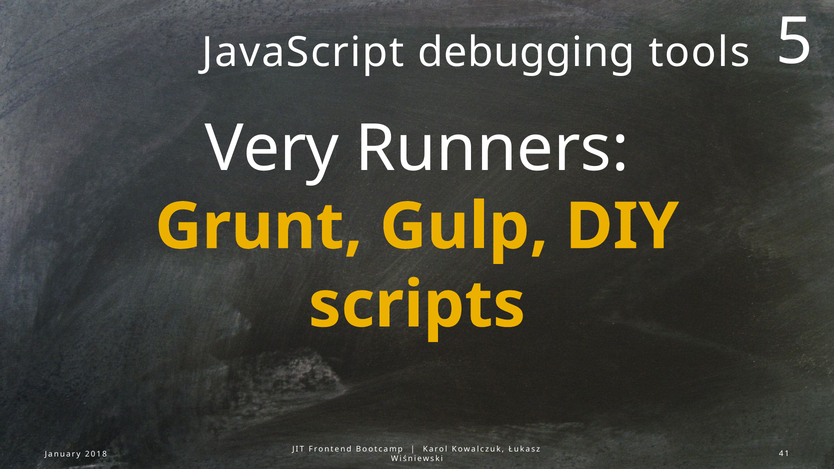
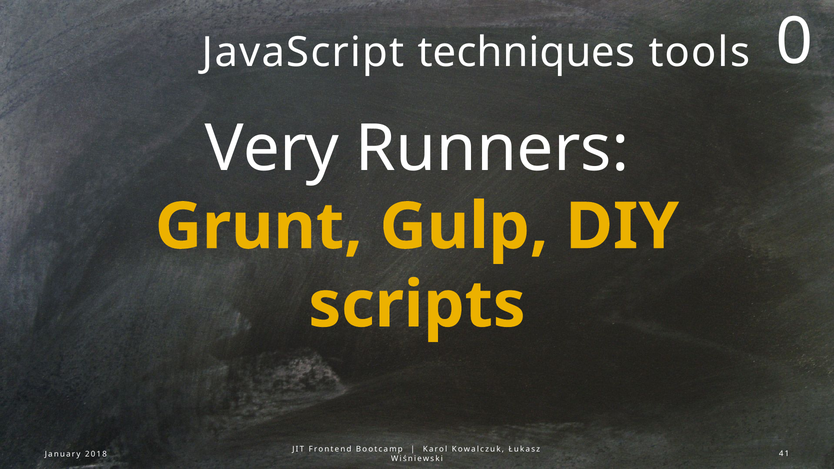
debugging: debugging -> techniques
5: 5 -> 0
